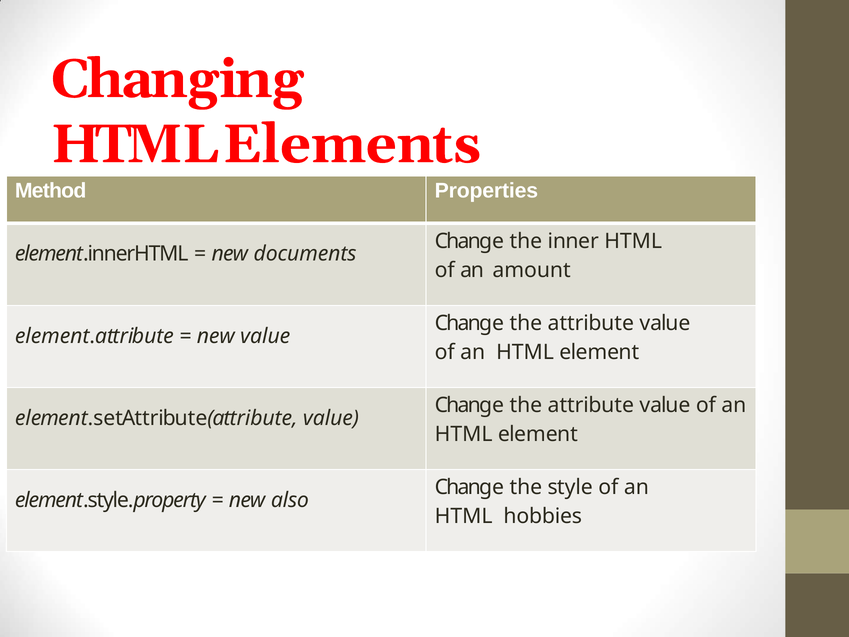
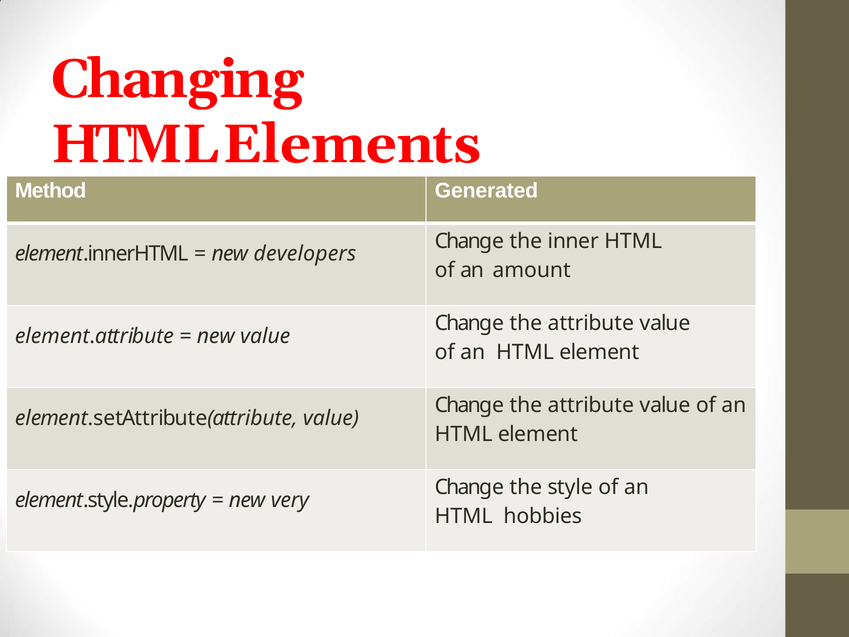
Properties: Properties -> Generated
documents: documents -> developers
also: also -> very
